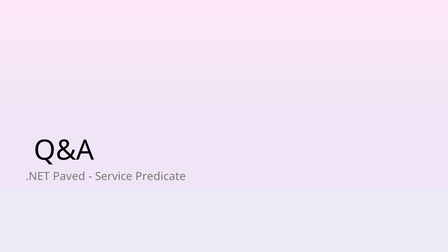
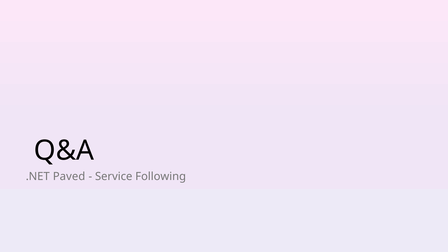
Predicate: Predicate -> Following
